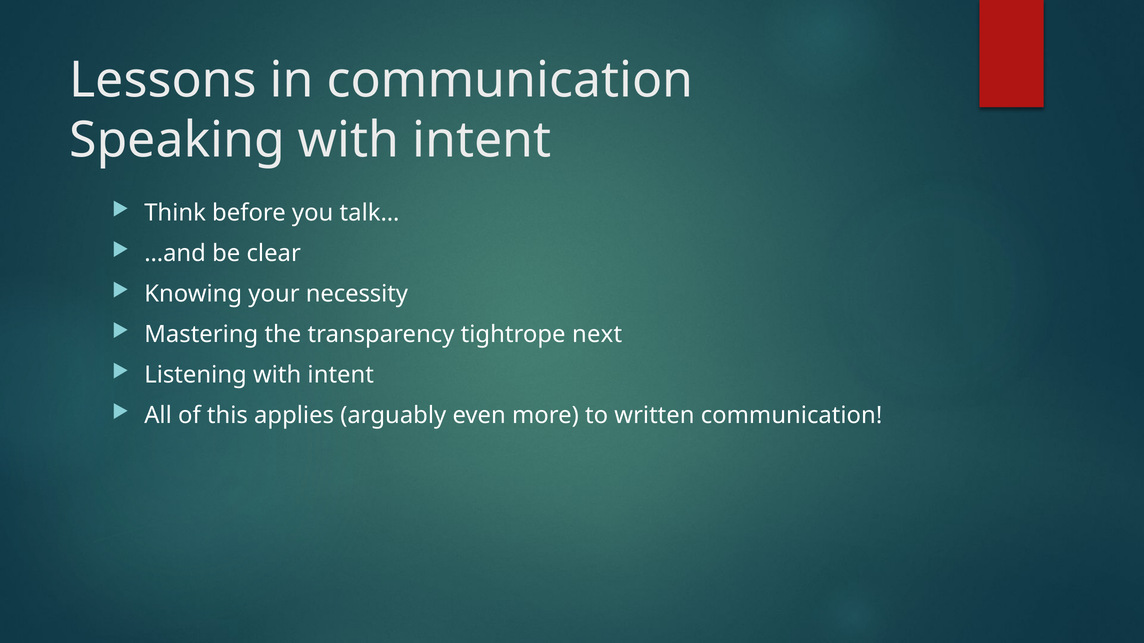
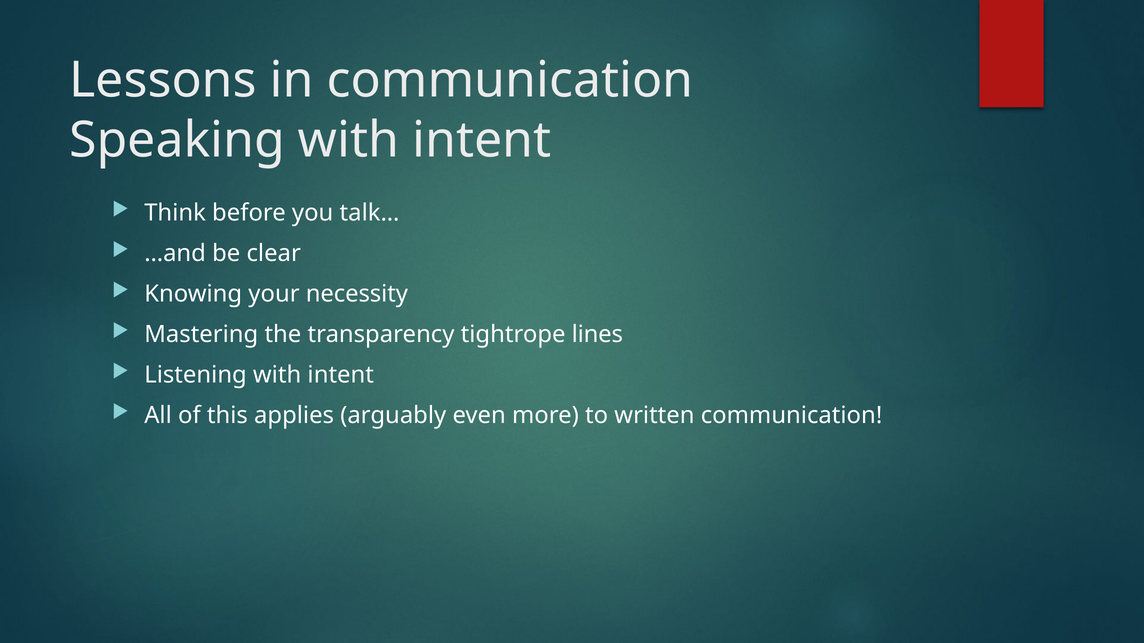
next: next -> lines
